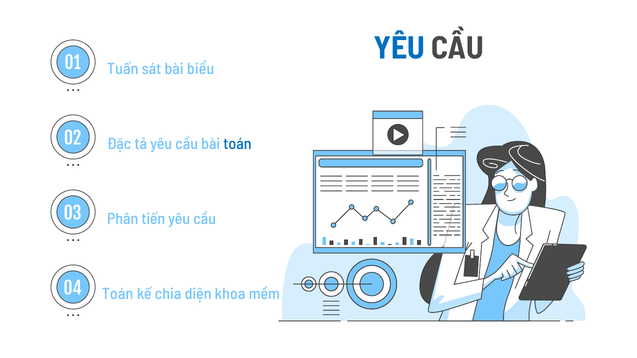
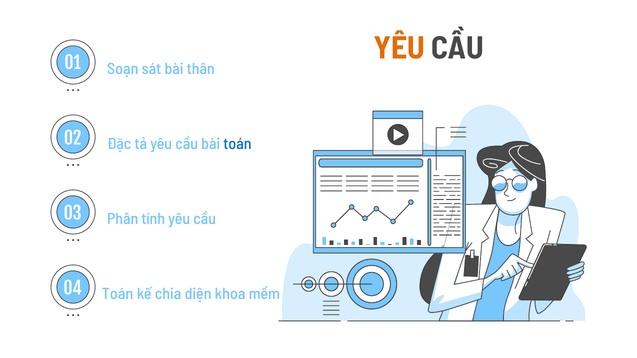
YÊU at (399, 48) colour: blue -> orange
Tuấn: Tuấn -> Soạn
biểu: biểu -> thân
tiến: tiến -> tính
